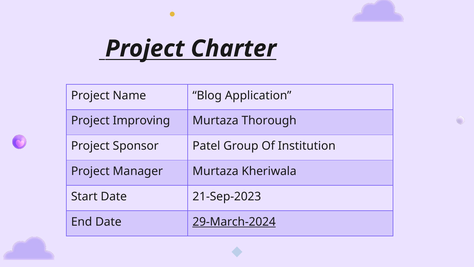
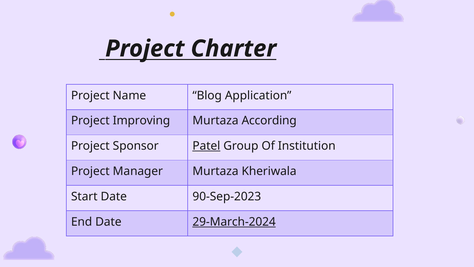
Thorough: Thorough -> According
Patel underline: none -> present
21-Sep-2023: 21-Sep-2023 -> 90-Sep-2023
